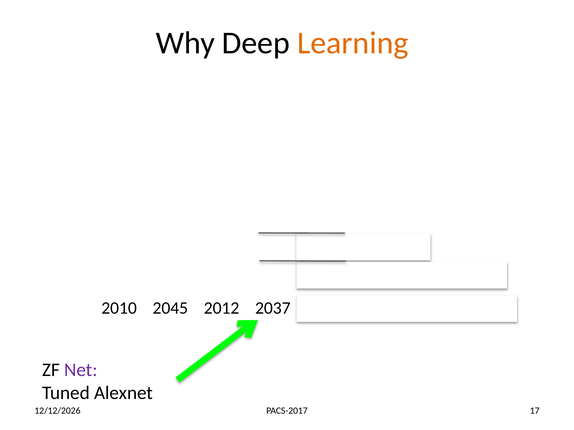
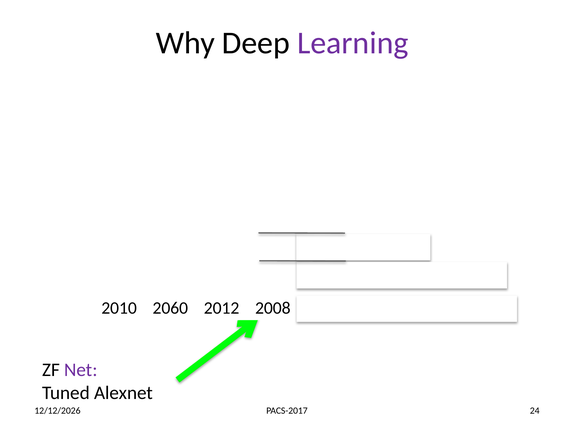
Learning colour: orange -> purple
2045: 2045 -> 2060
2037: 2037 -> 2008
17: 17 -> 24
